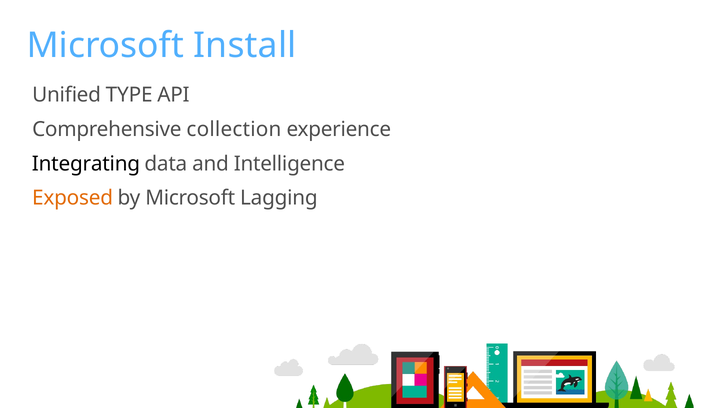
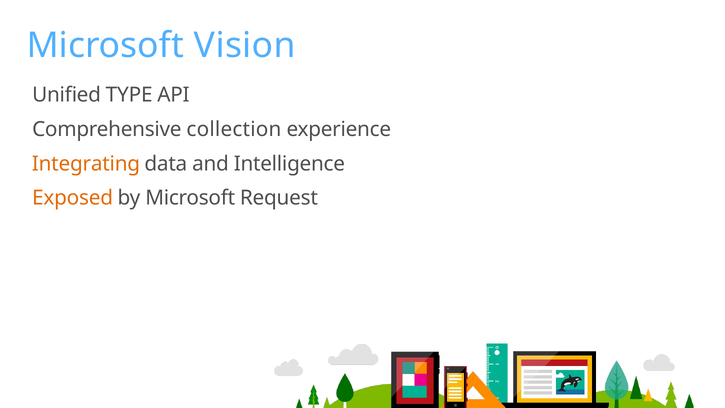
Install: Install -> Vision
Integrating colour: black -> orange
Lagging: Lagging -> Request
